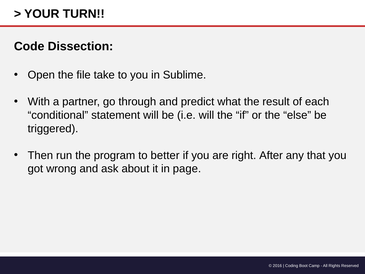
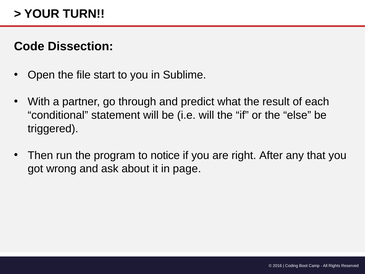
take: take -> start
better: better -> notice
